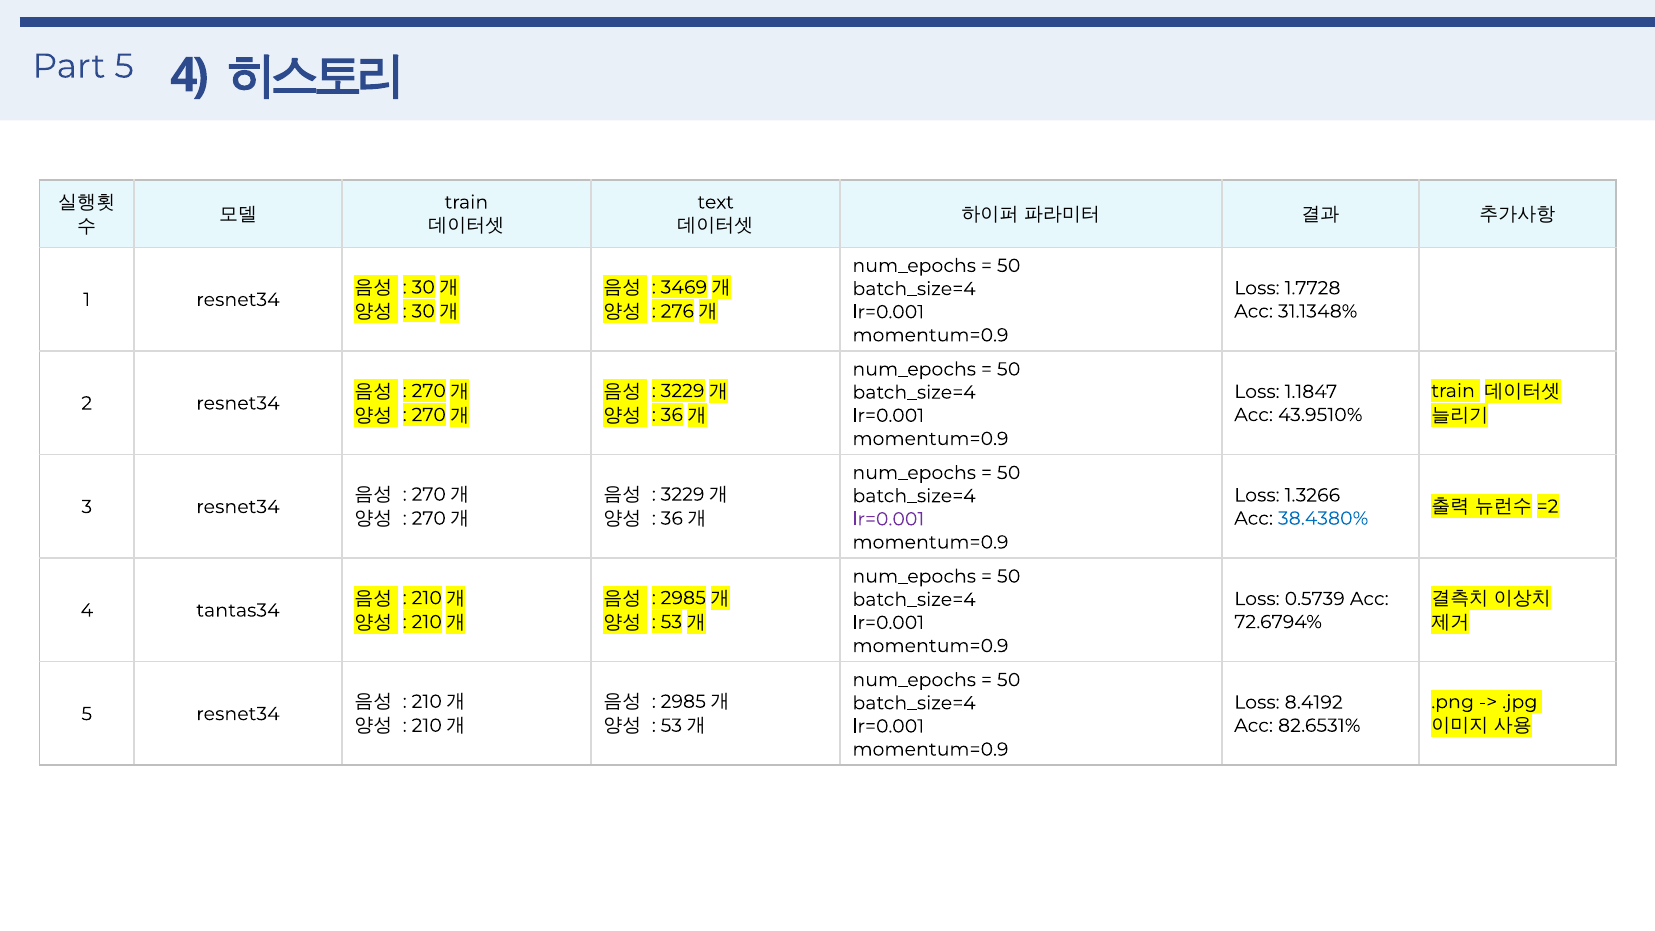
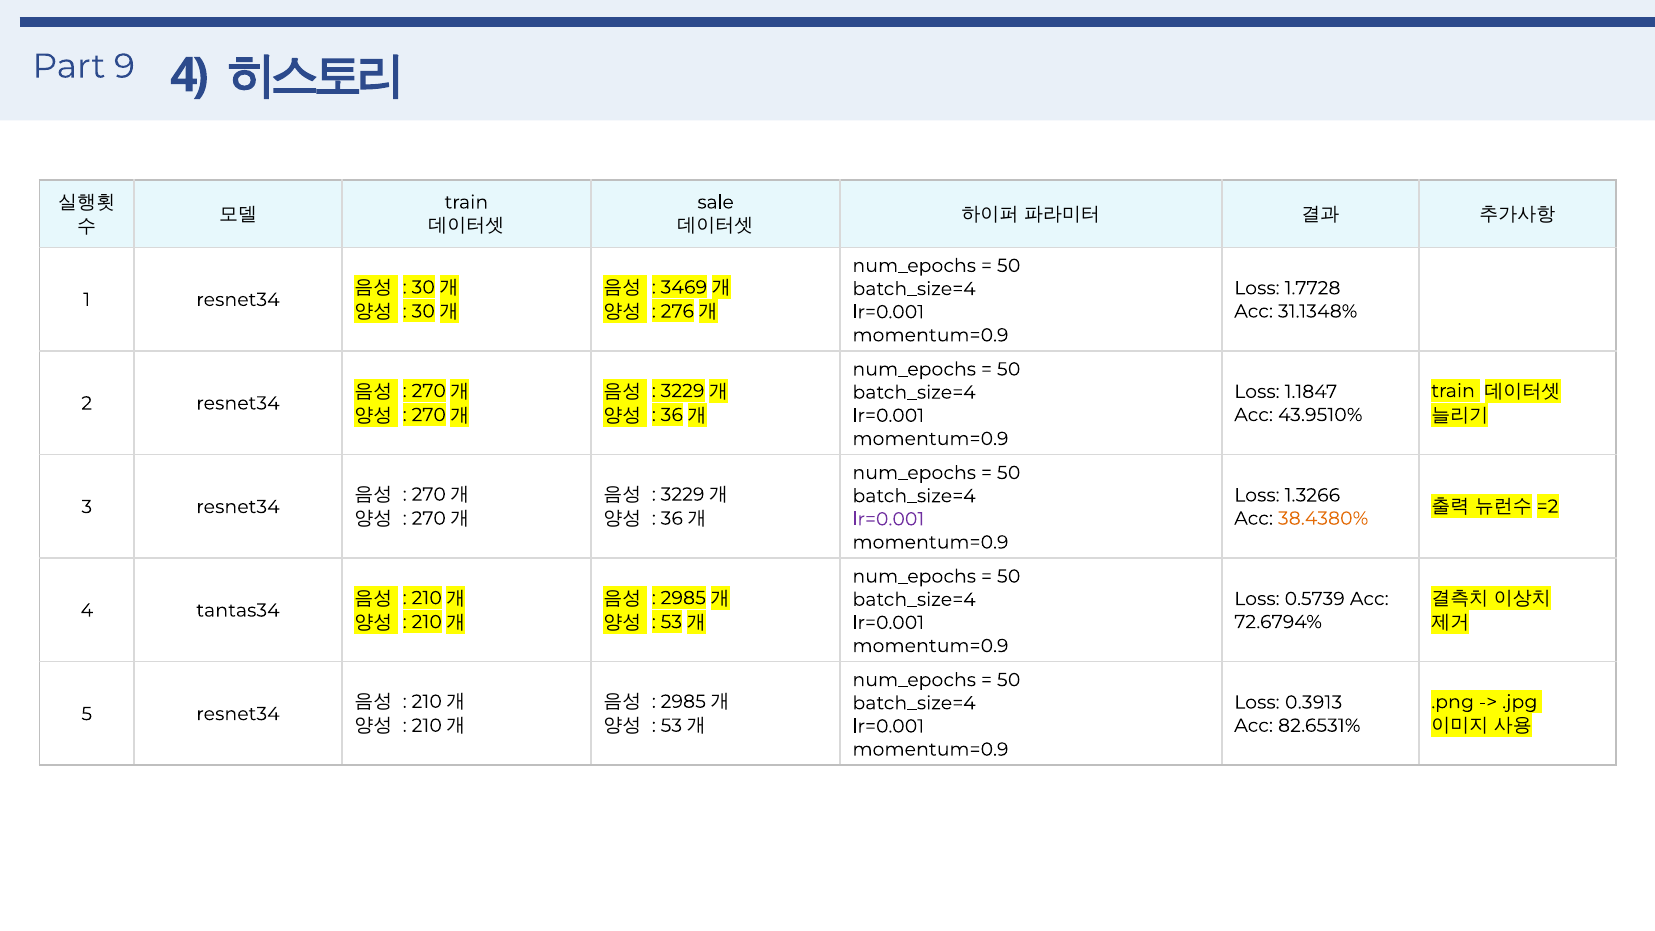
Part 5: 5 -> 9
text: text -> sale
38.4380% colour: blue -> orange
8.4192: 8.4192 -> 0.3913
